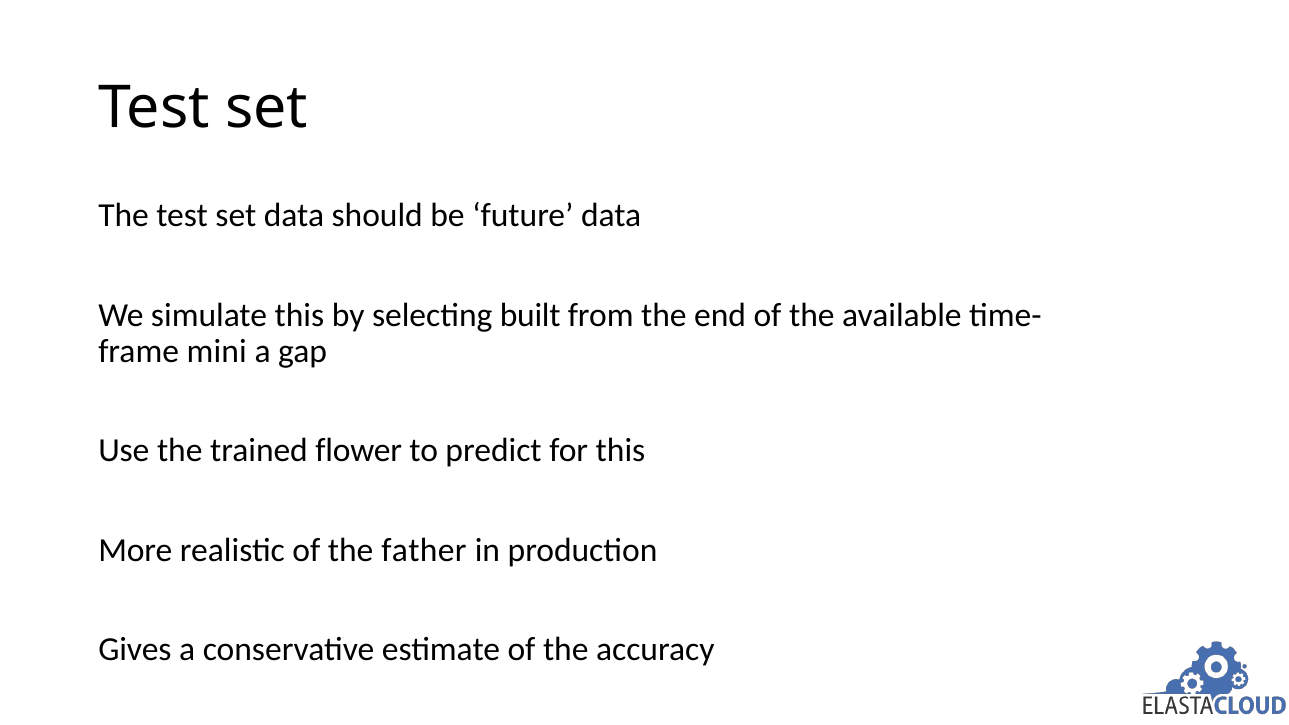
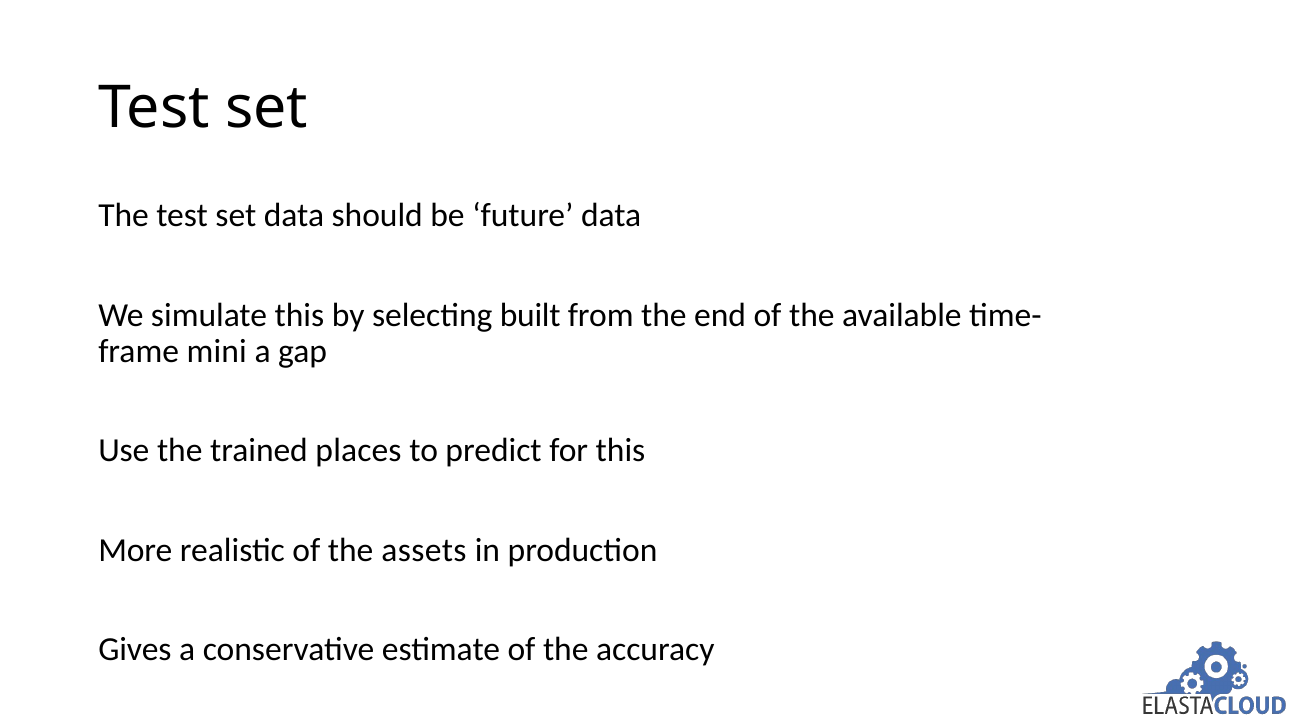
flower: flower -> places
father: father -> assets
